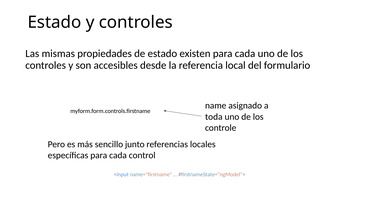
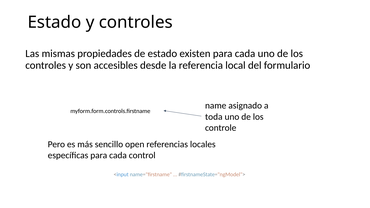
junto: junto -> open
